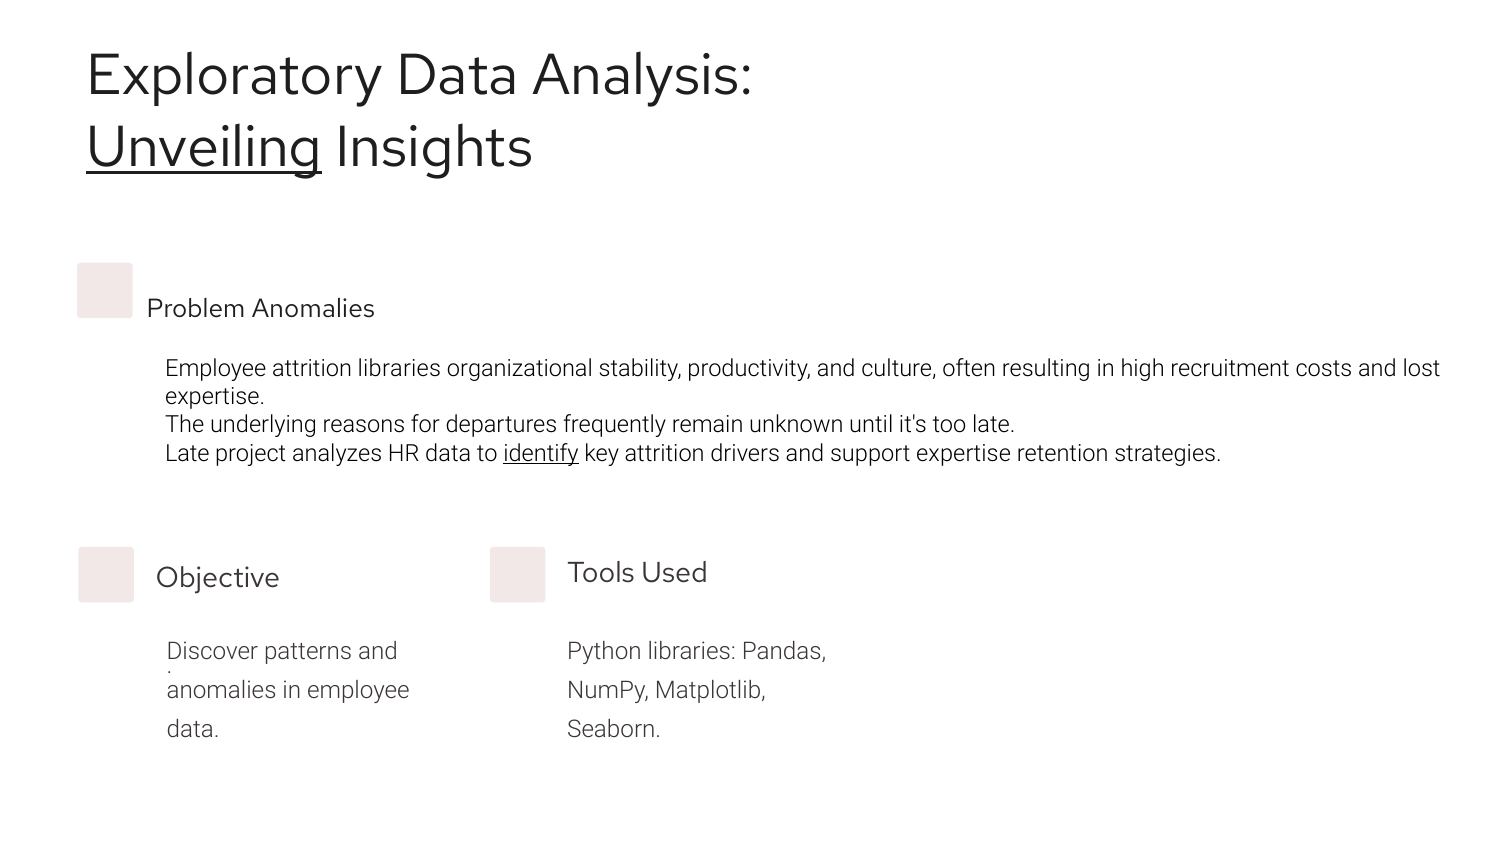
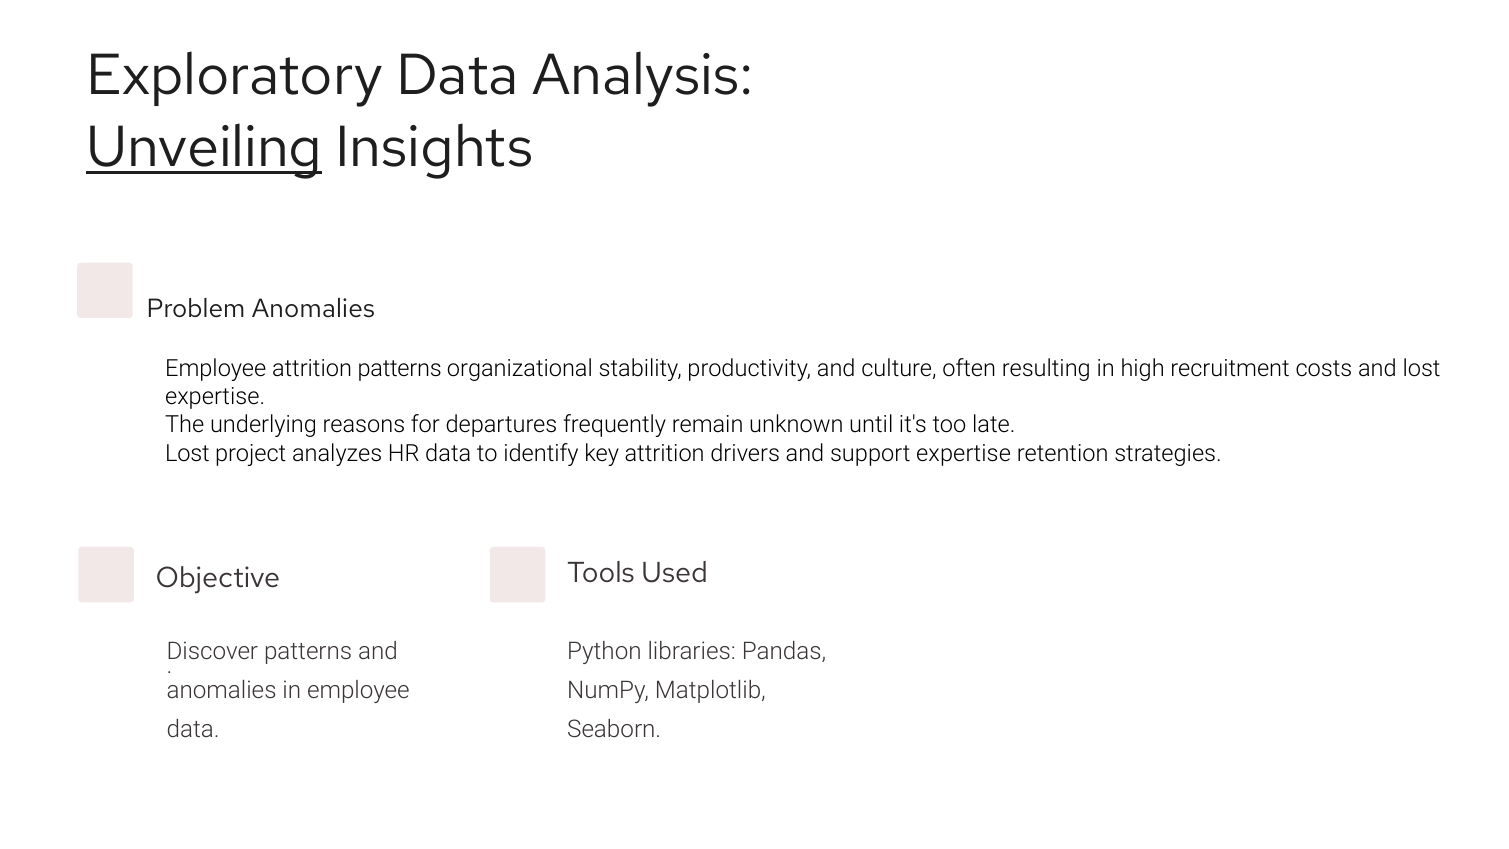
attrition libraries: libraries -> patterns
Late at (187, 453): Late -> Lost
identify underline: present -> none
